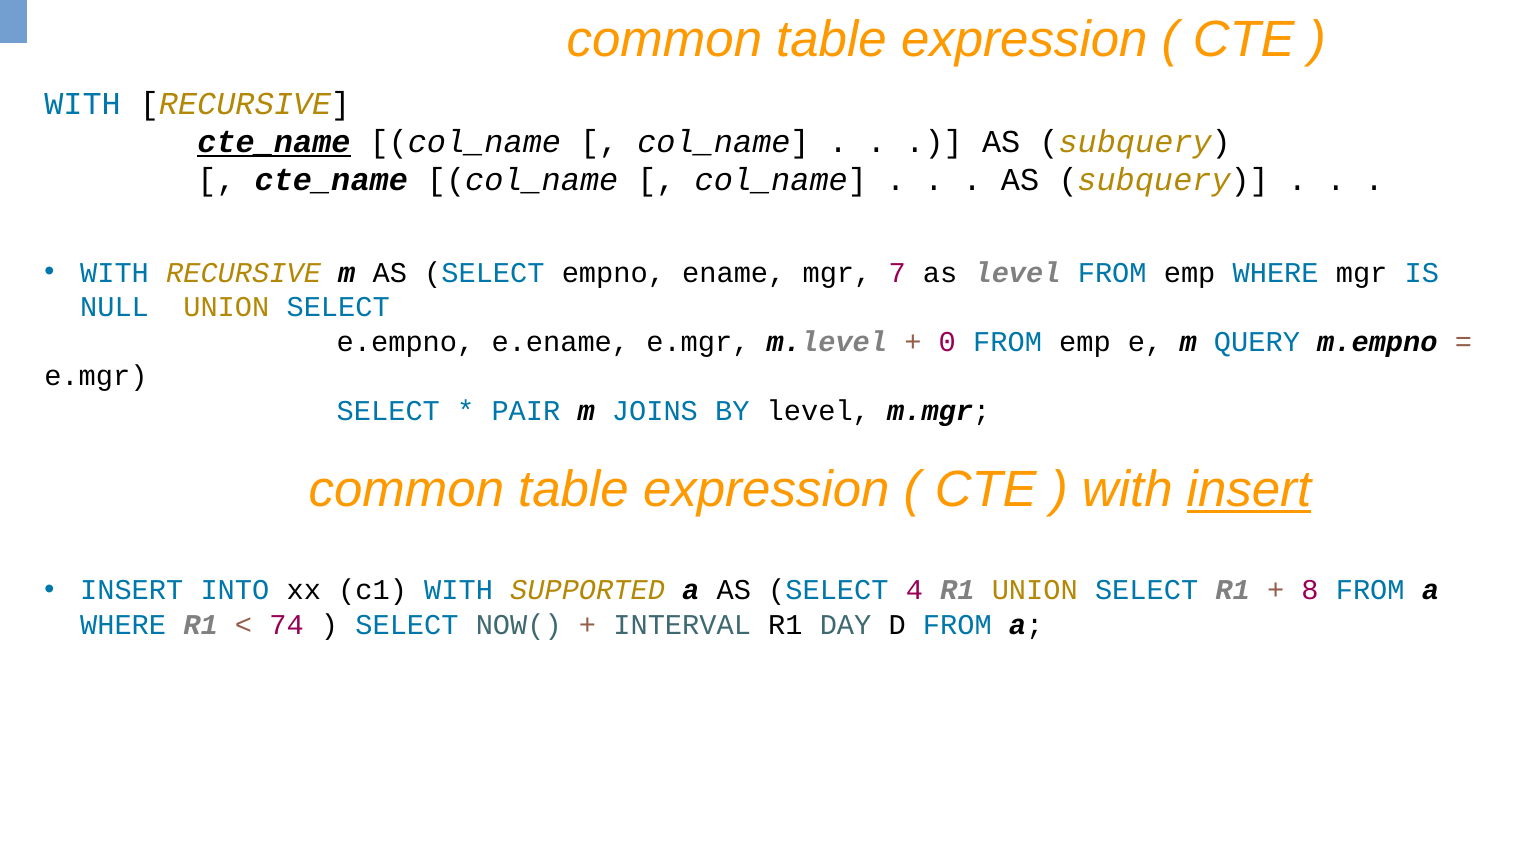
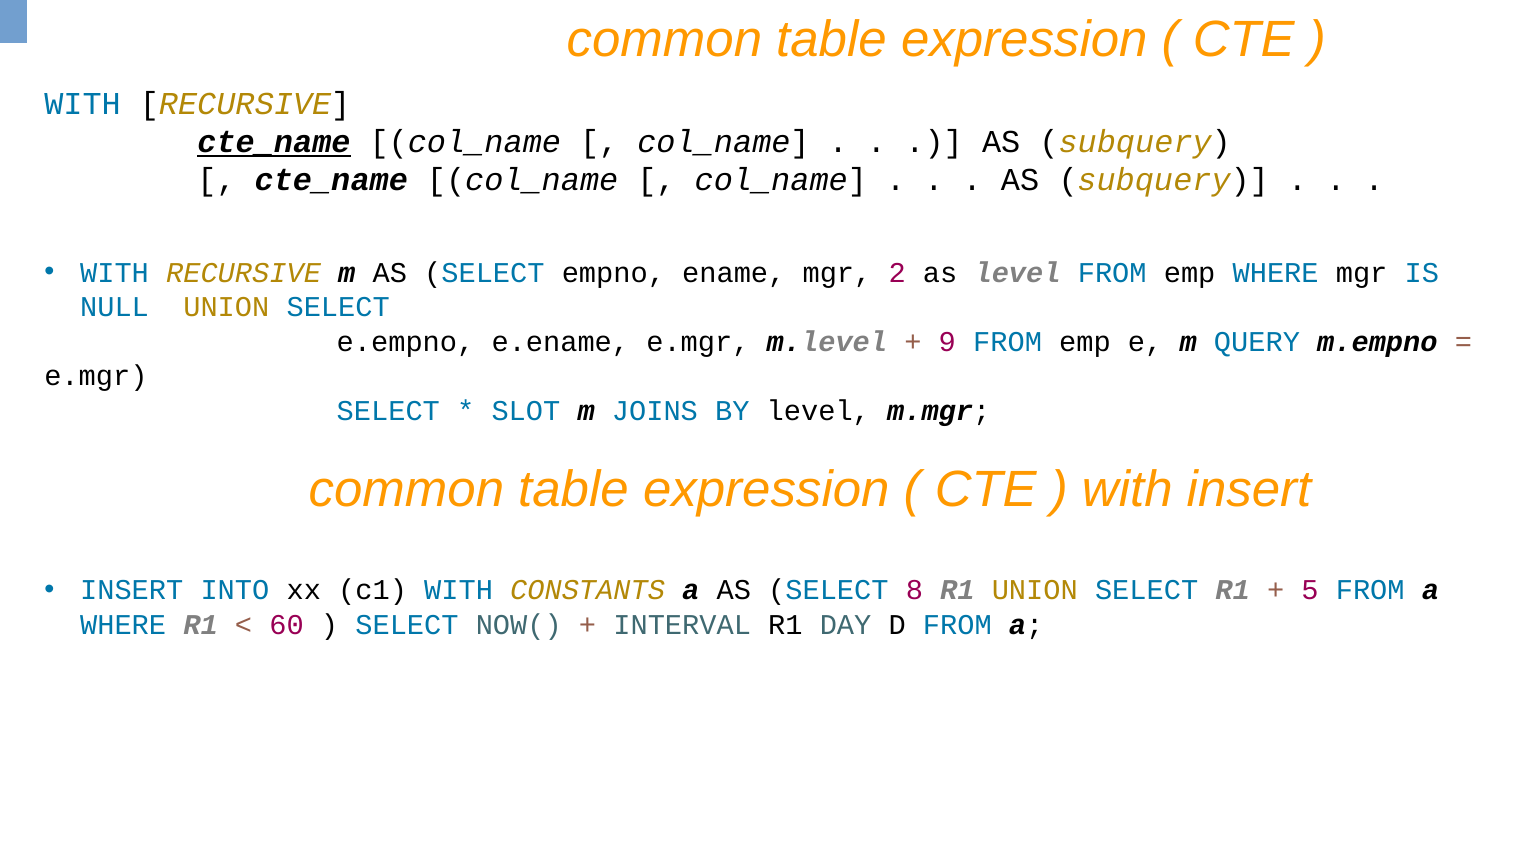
7: 7 -> 2
0: 0 -> 9
PAIR: PAIR -> SLOT
insert at (1249, 489) underline: present -> none
SUPPORTED: SUPPORTED -> CONSTANTS
4: 4 -> 8
8: 8 -> 5
74: 74 -> 60
